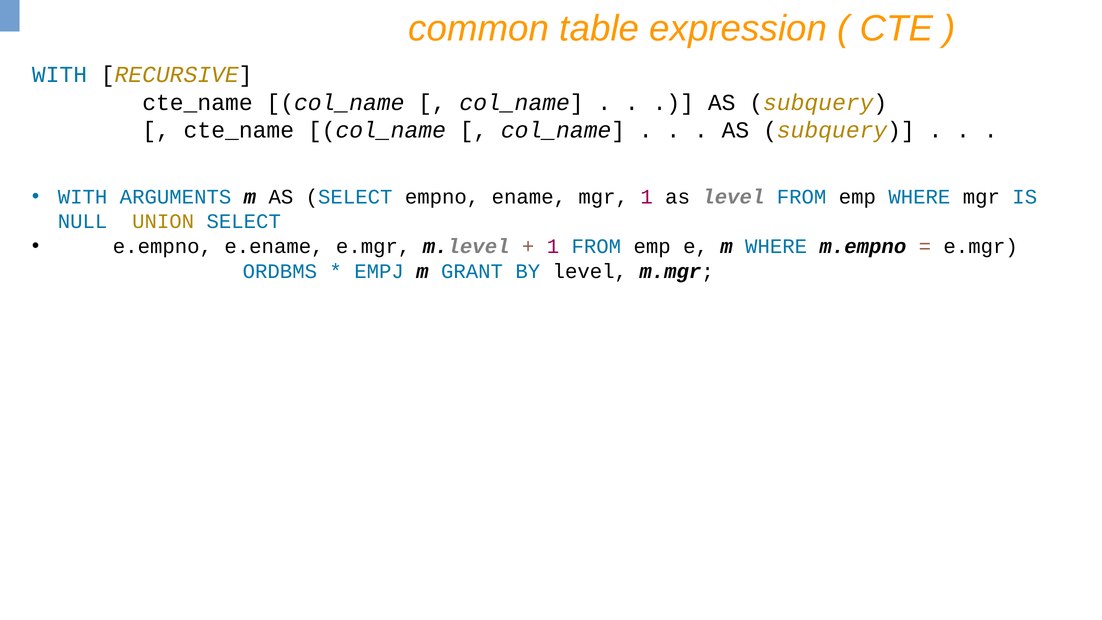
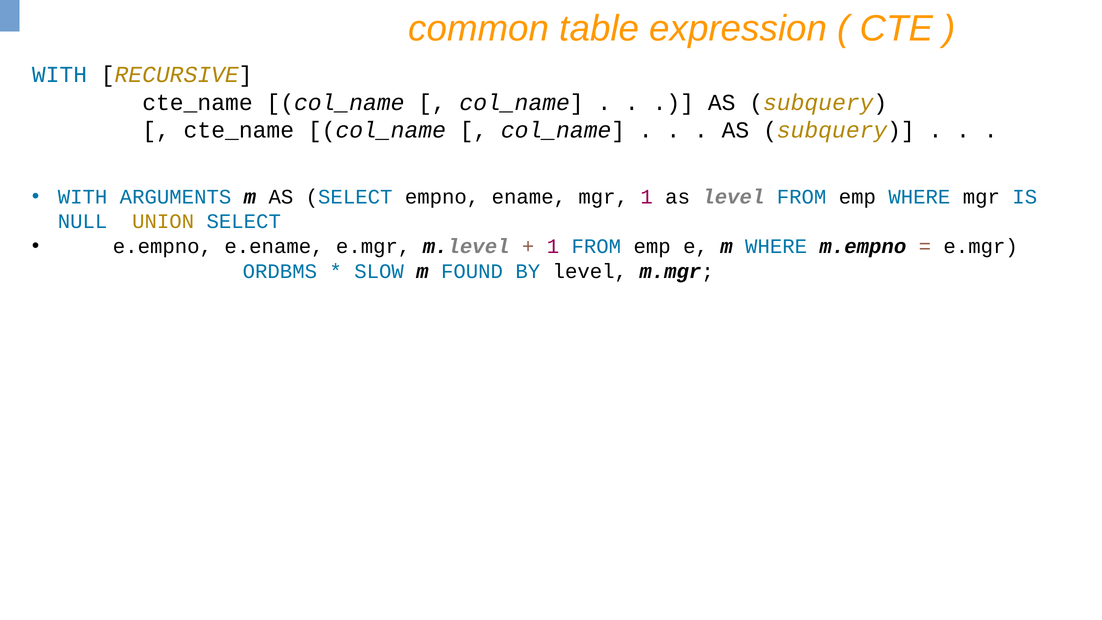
EMPJ: EMPJ -> SLOW
GRANT: GRANT -> FOUND
